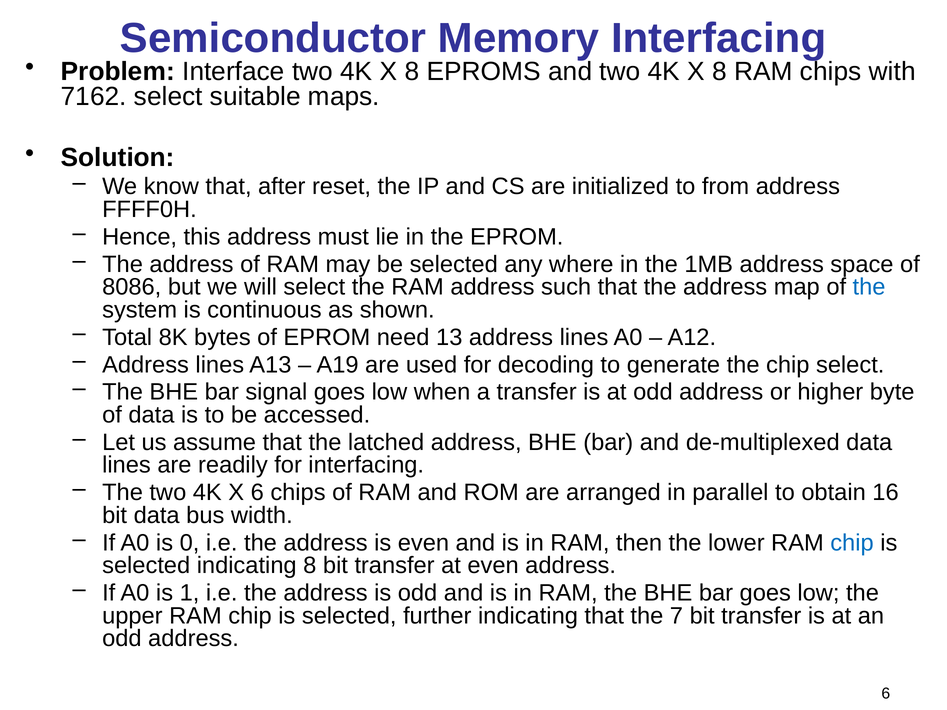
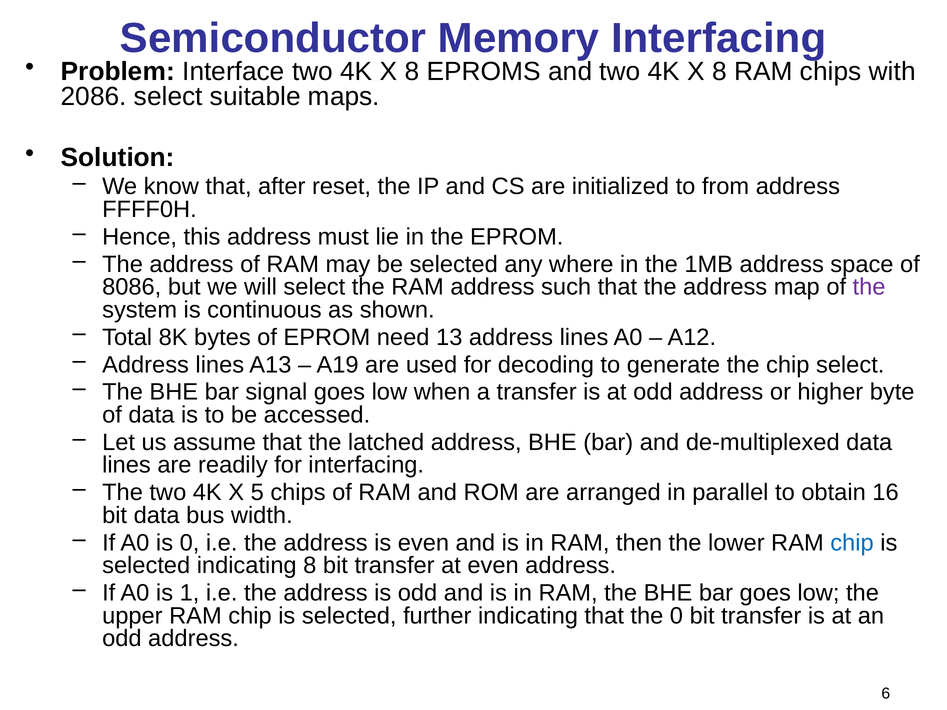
7162: 7162 -> 2086
the at (869, 287) colour: blue -> purple
X 6: 6 -> 5
the 7: 7 -> 0
